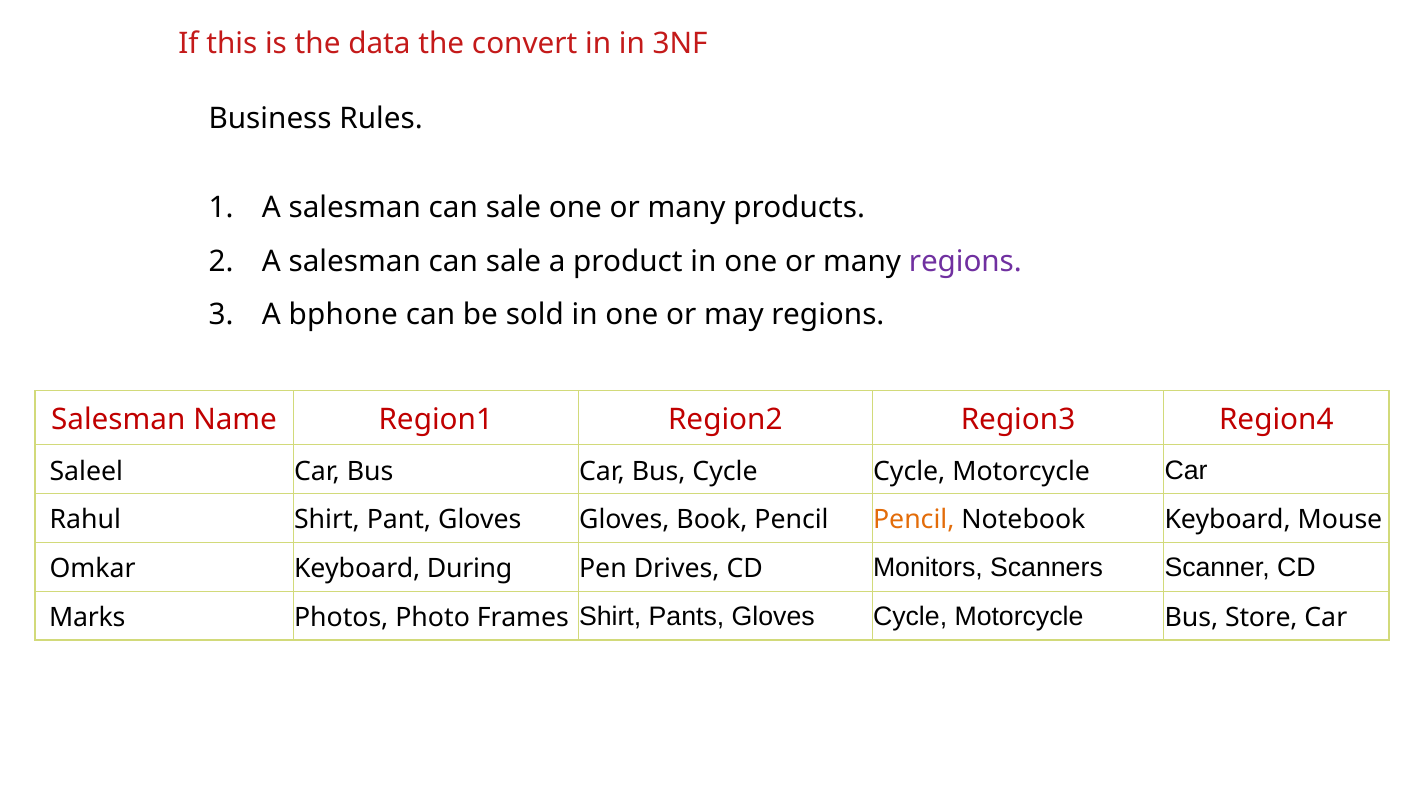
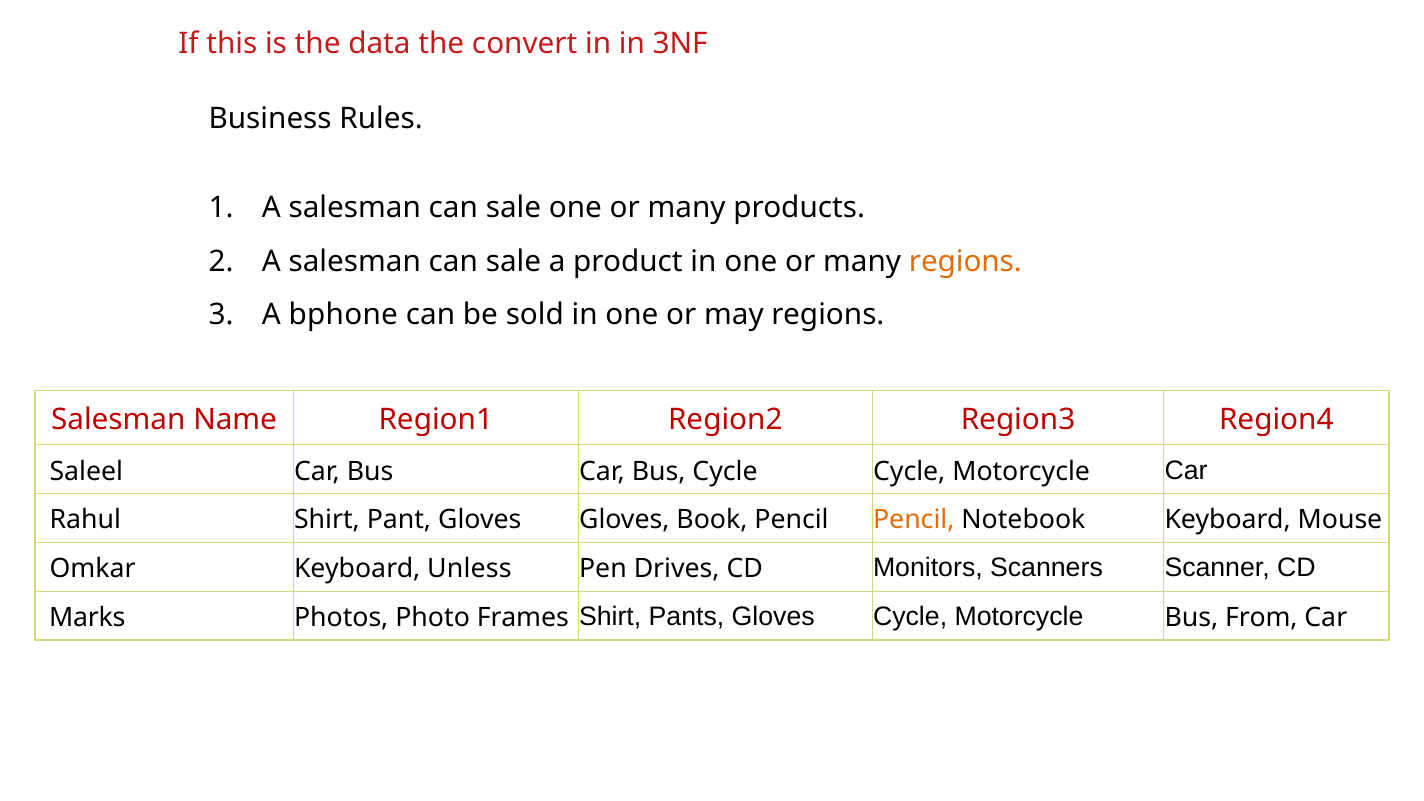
regions at (965, 261) colour: purple -> orange
During: During -> Unless
Store: Store -> From
